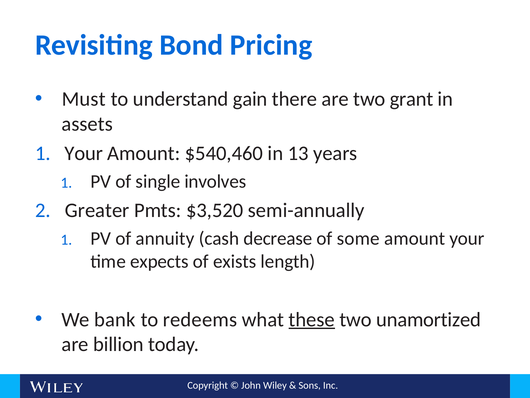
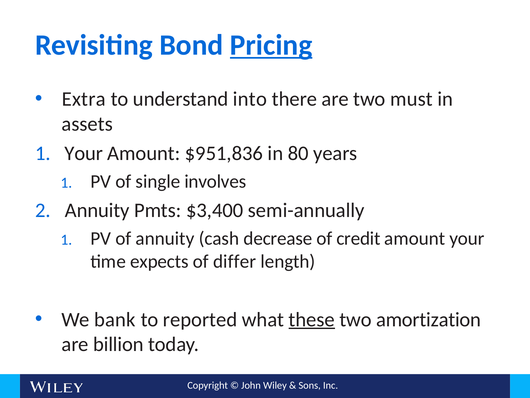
Pricing underline: none -> present
Must: Must -> Extra
gain: gain -> into
grant: grant -> must
$540,460: $540,460 -> $951,836
13: 13 -> 80
Greater at (97, 210): Greater -> Annuity
$3,520: $3,520 -> $3,400
some: some -> credit
exists: exists -> differ
redeems: redeems -> reported
unamortized: unamortized -> amortization
